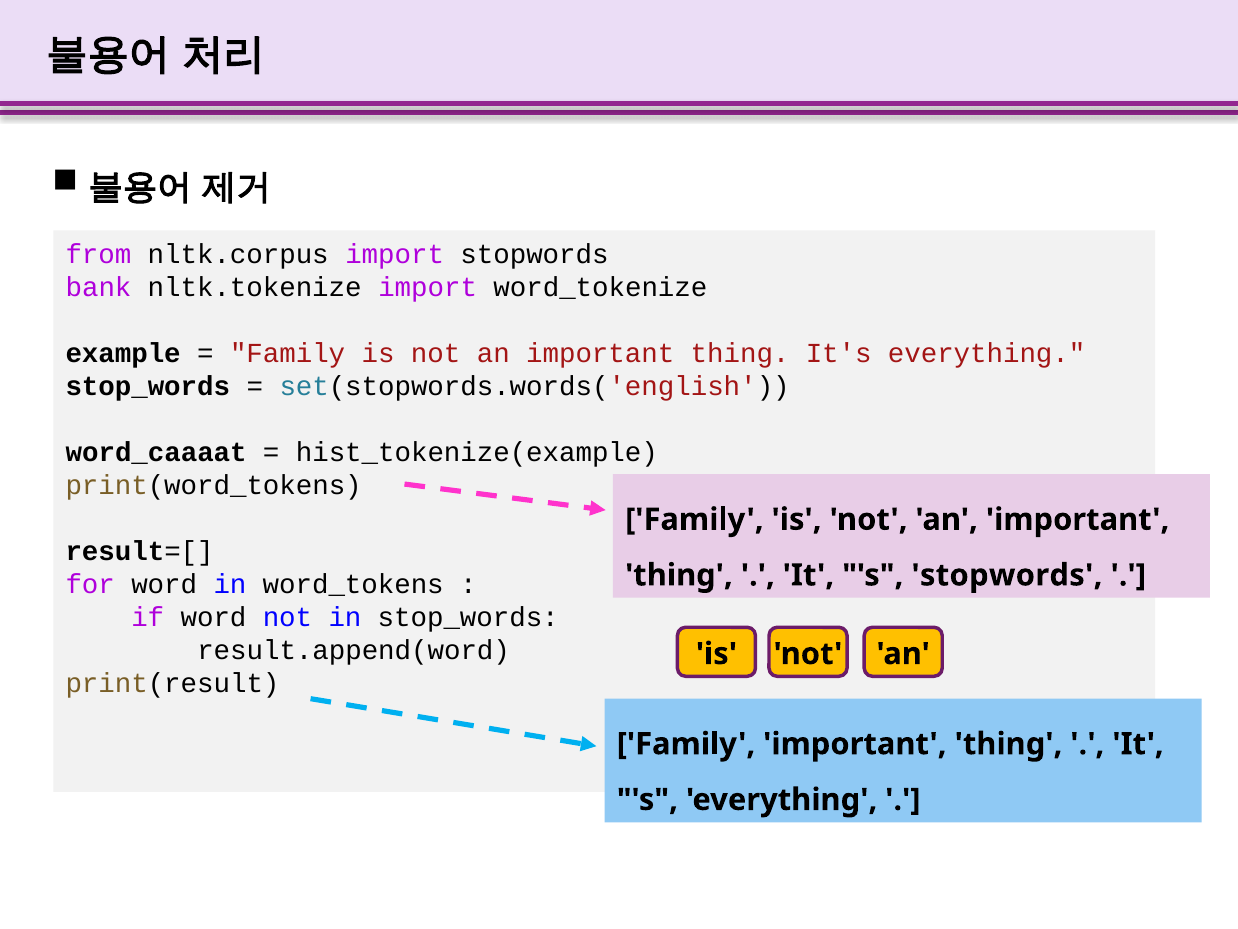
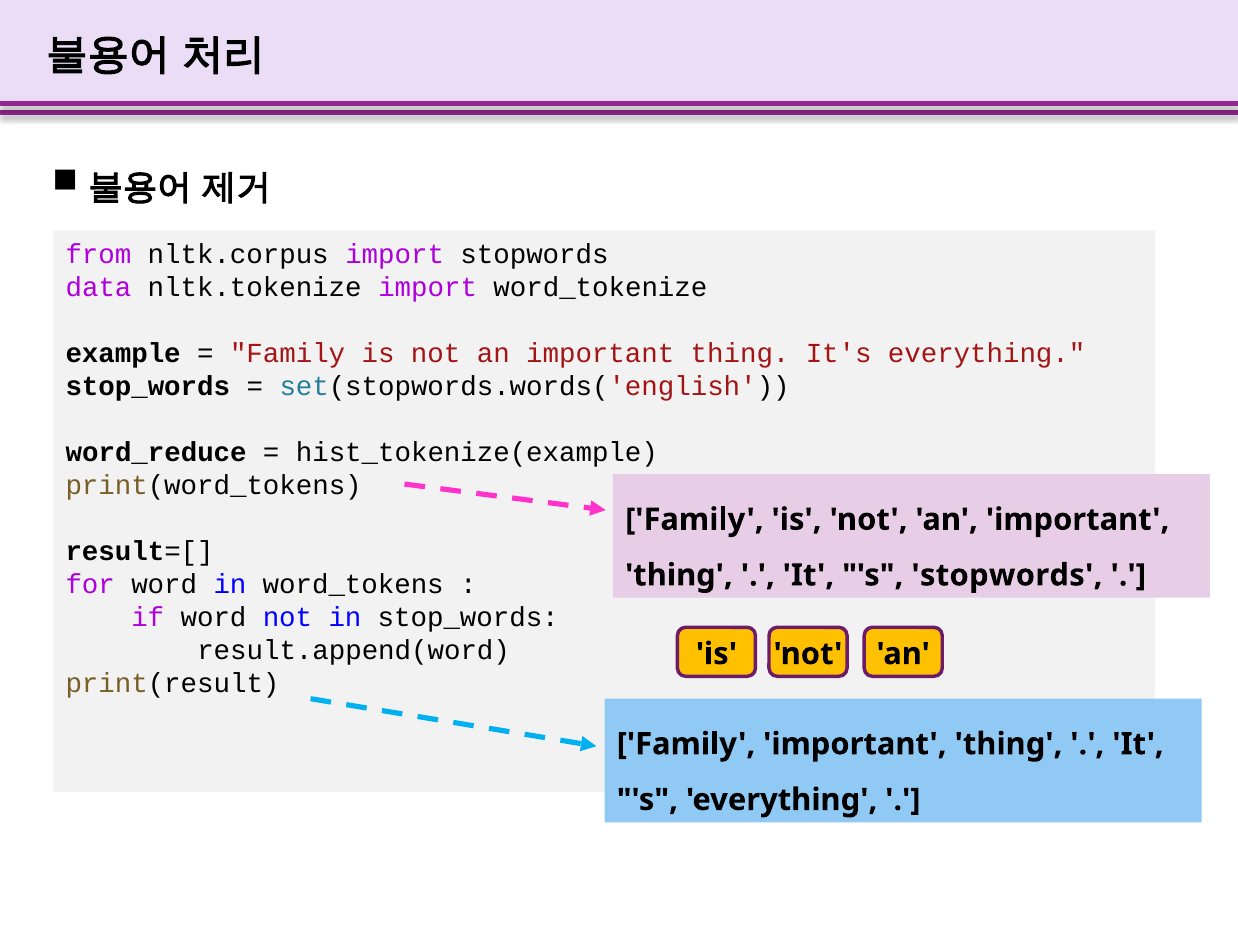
bank: bank -> data
word_caaaat: word_caaaat -> word_reduce
